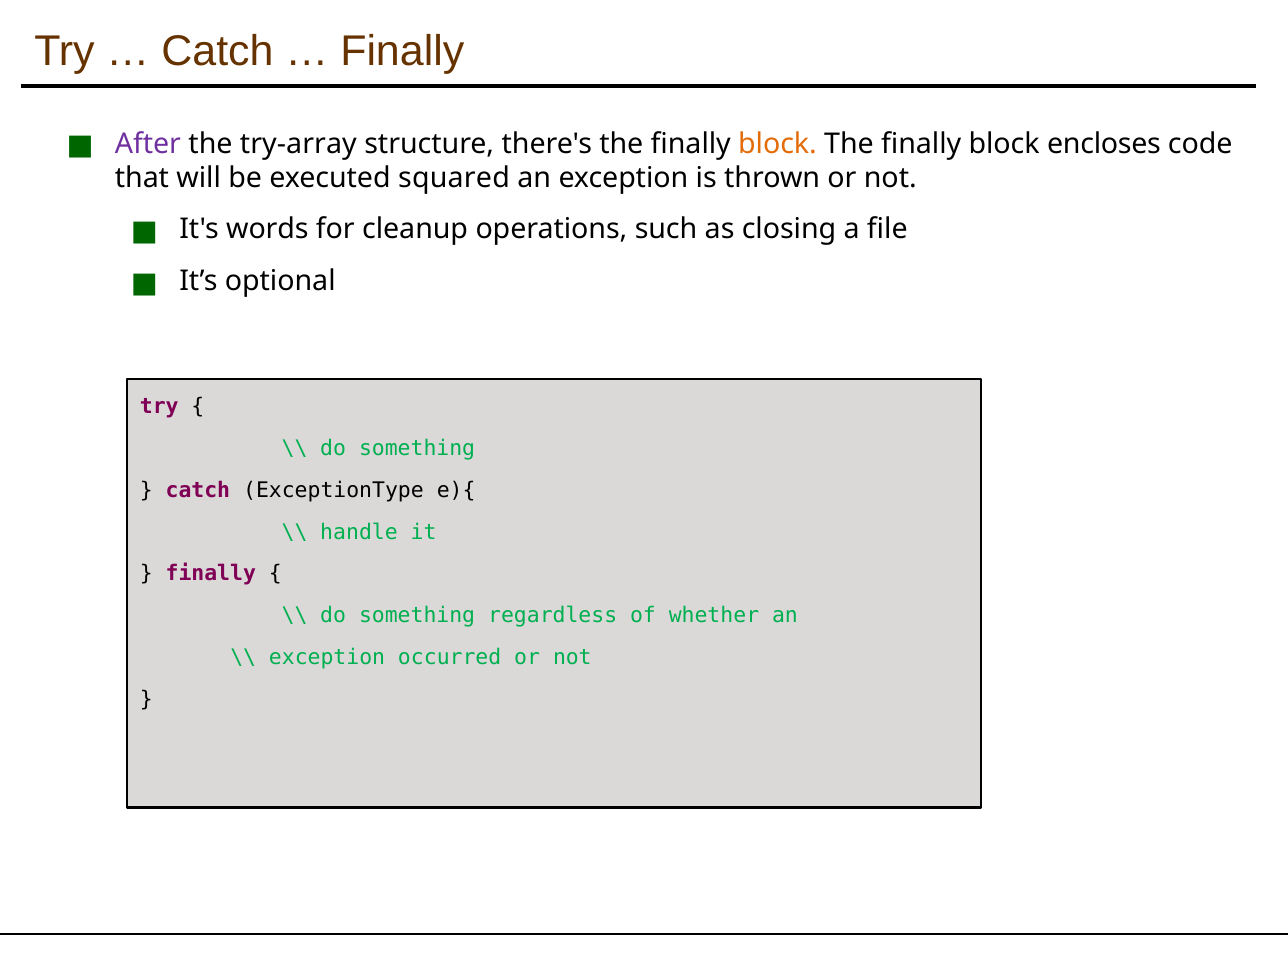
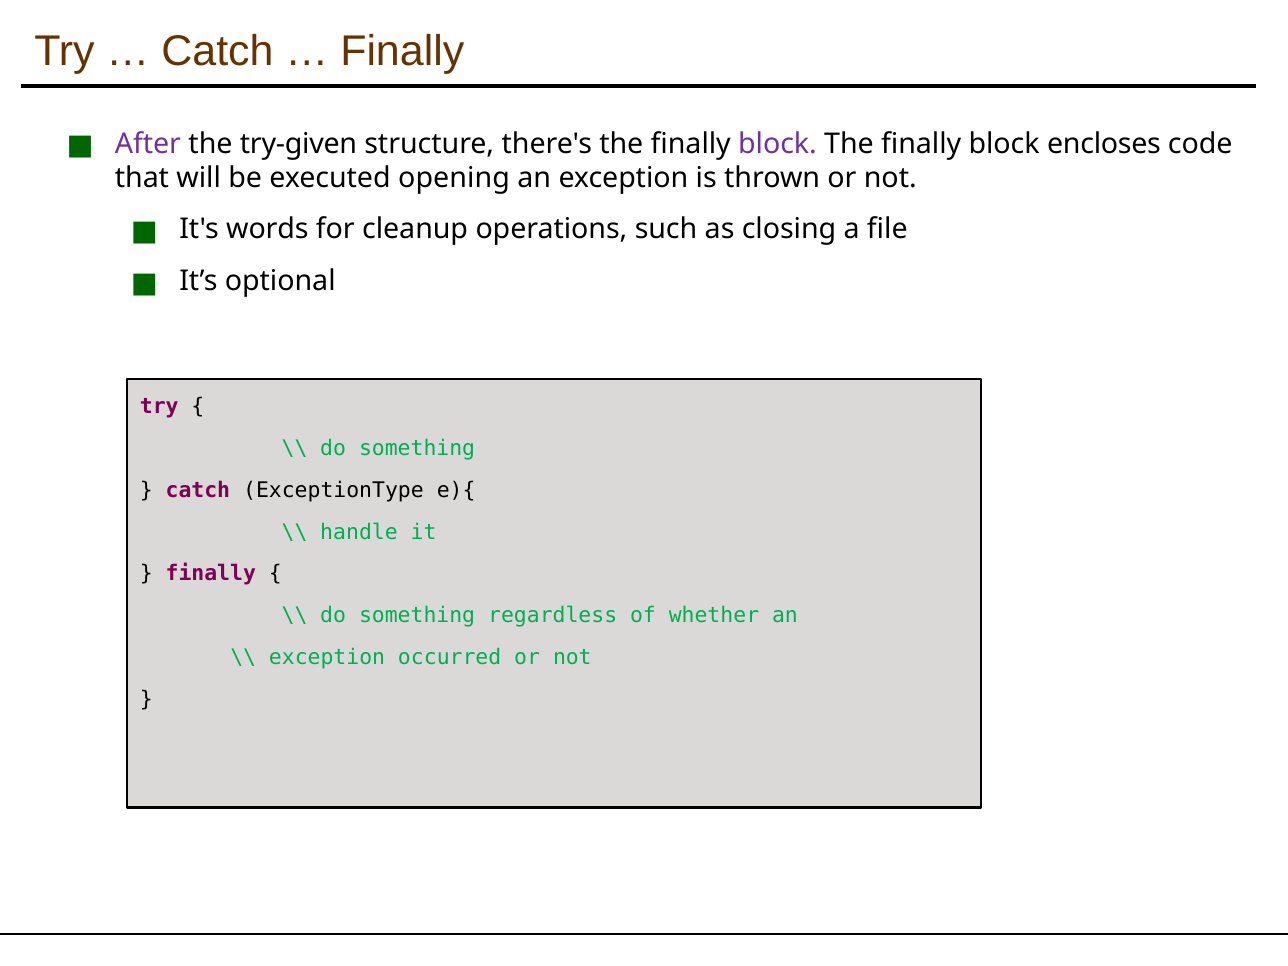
try-array: try-array -> try-given
block at (778, 144) colour: orange -> purple
squared: squared -> opening
